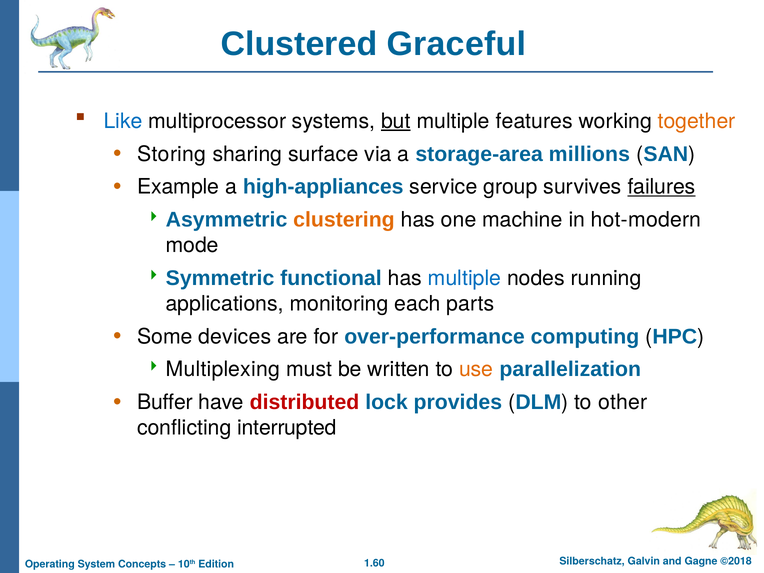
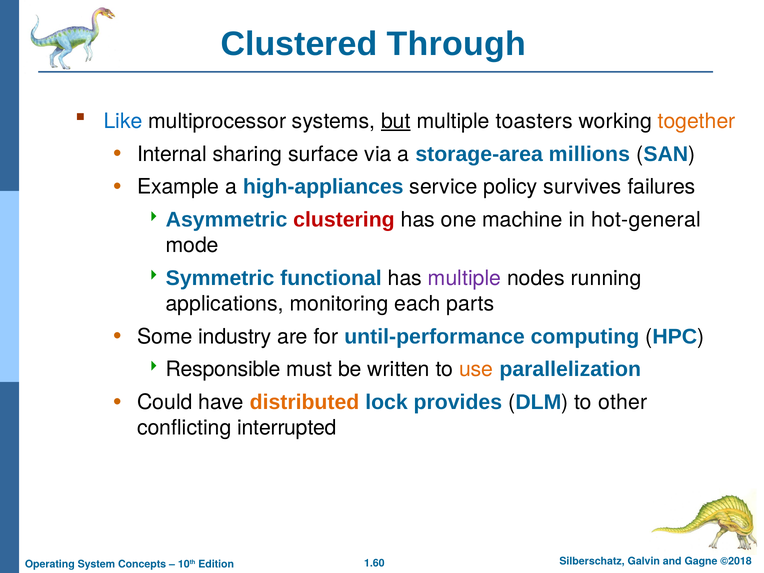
Graceful: Graceful -> Through
features: features -> toasters
Storing: Storing -> Internal
group: group -> policy
failures underline: present -> none
clustering colour: orange -> red
hot-modern: hot-modern -> hot-general
multiple at (465, 278) colour: blue -> purple
devices: devices -> industry
over-performance: over-performance -> until-performance
Multiplexing: Multiplexing -> Responsible
Buffer: Buffer -> Could
distributed colour: red -> orange
